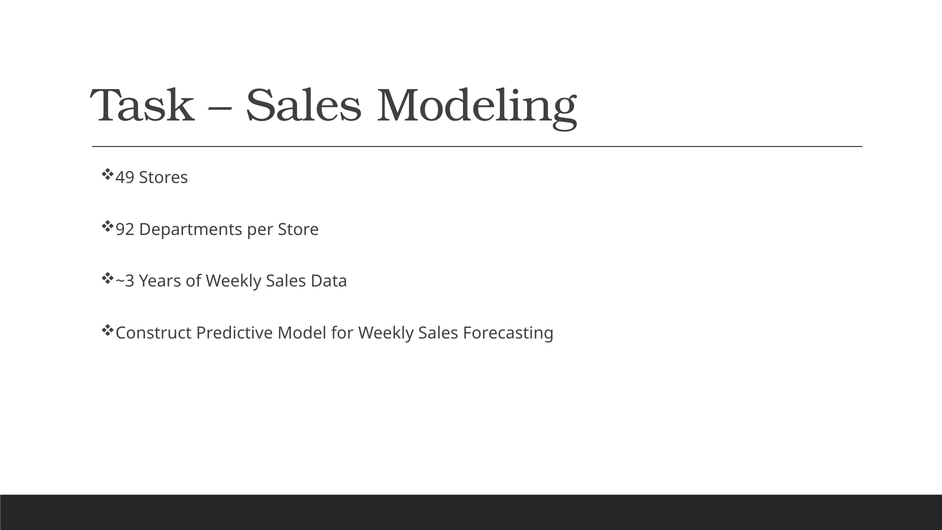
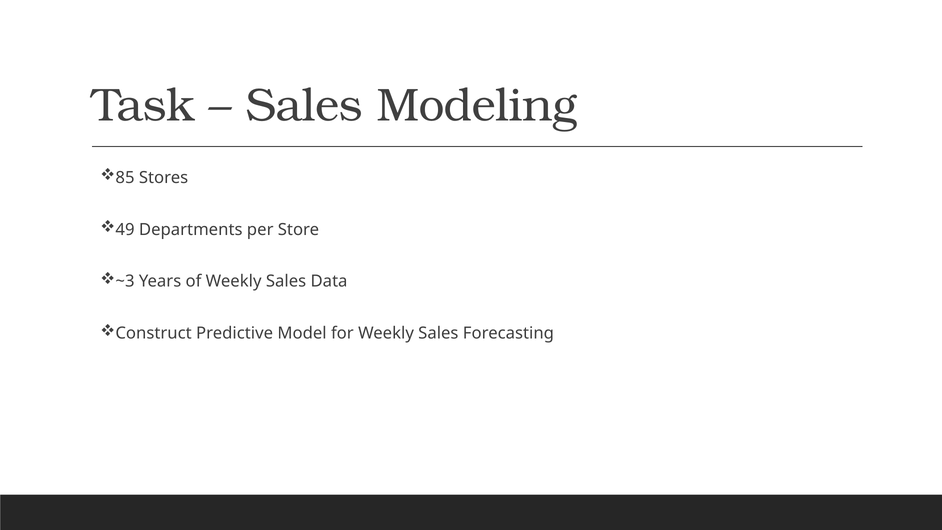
49: 49 -> 85
92: 92 -> 49
